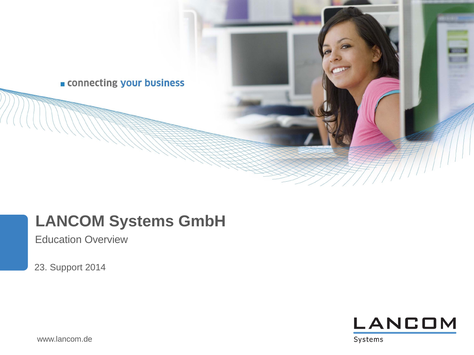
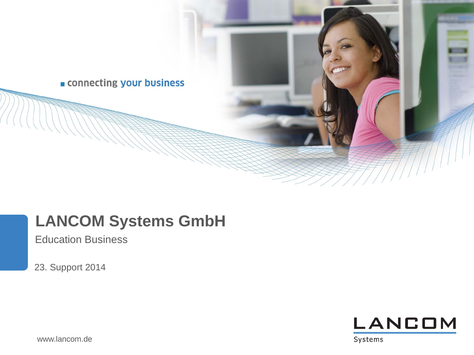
Overview: Overview -> Business
